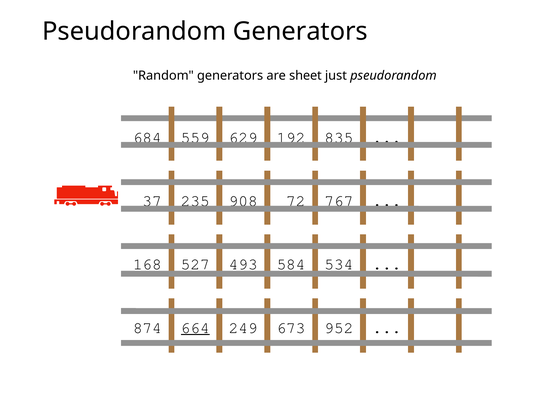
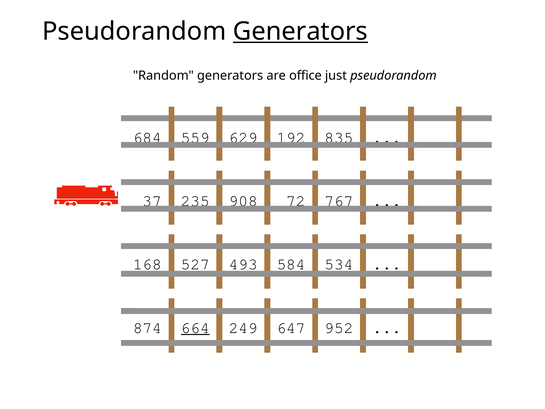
Generators at (300, 31) underline: none -> present
sheet: sheet -> office
673: 673 -> 647
